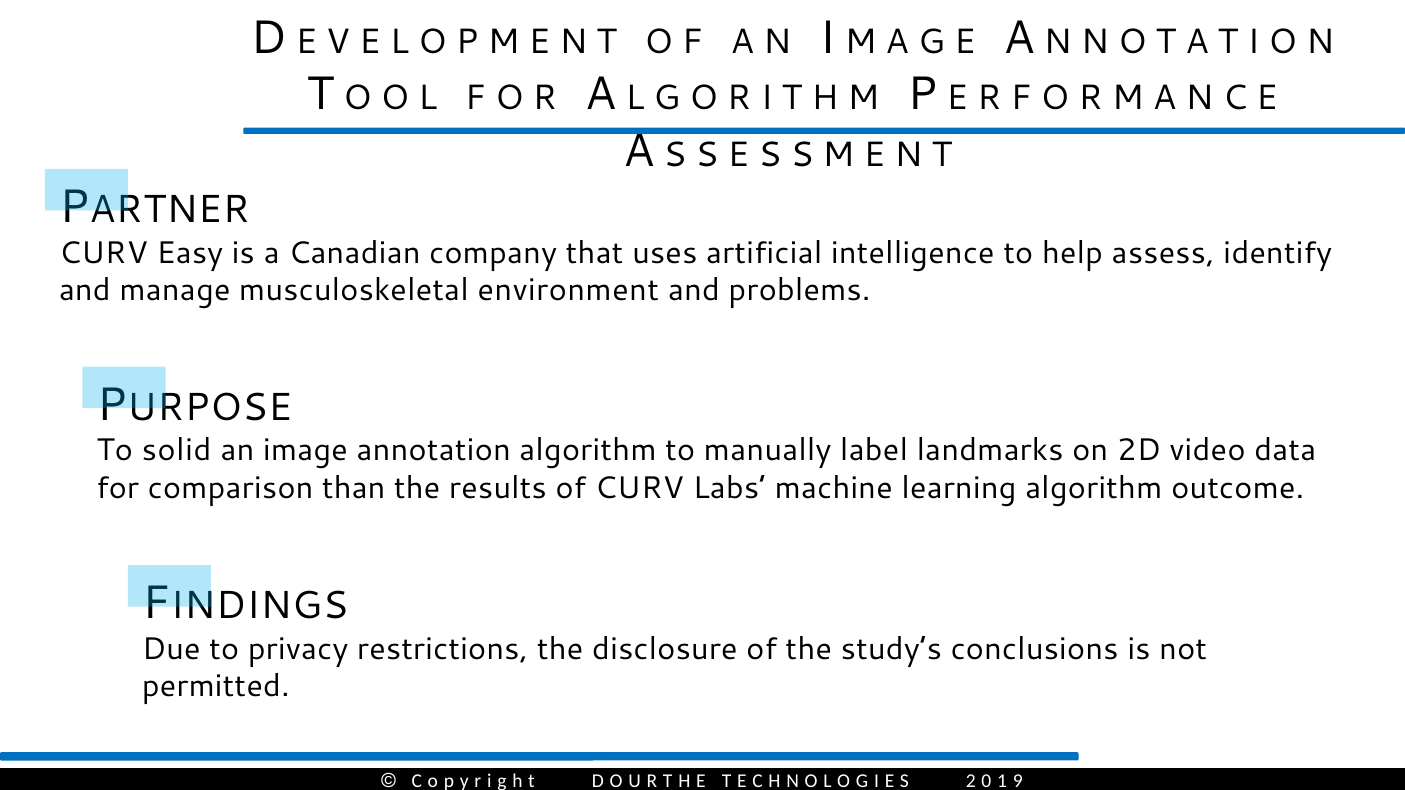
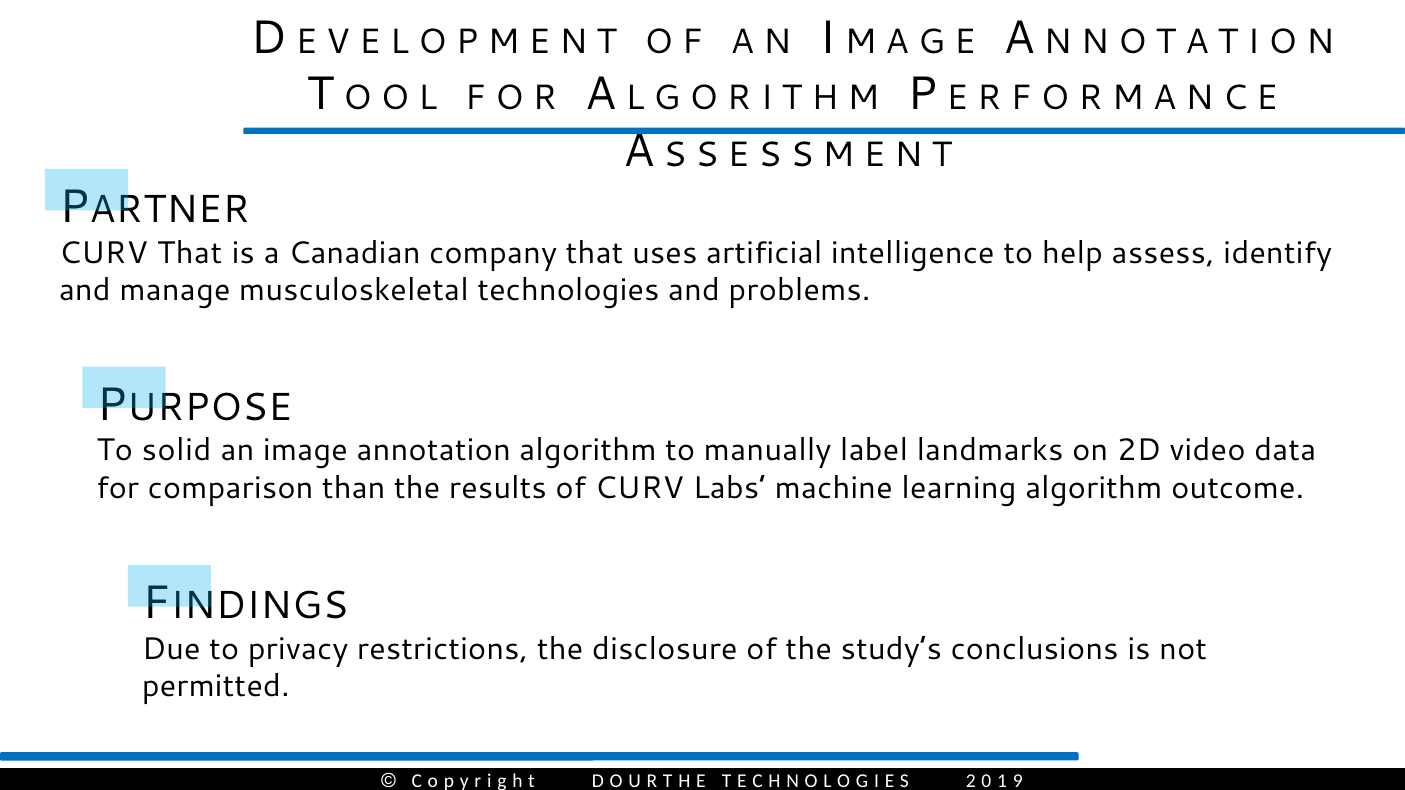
CURV Easy: Easy -> That
environment: environment -> technologies
